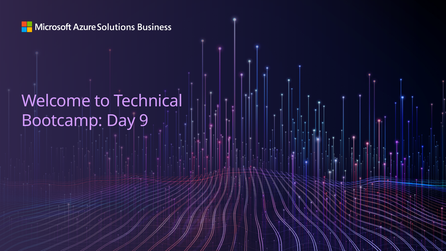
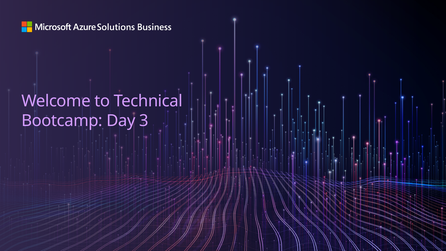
9: 9 -> 3
